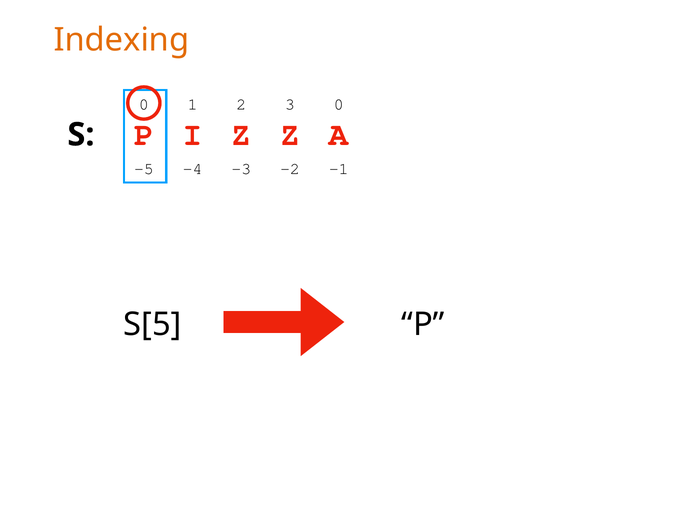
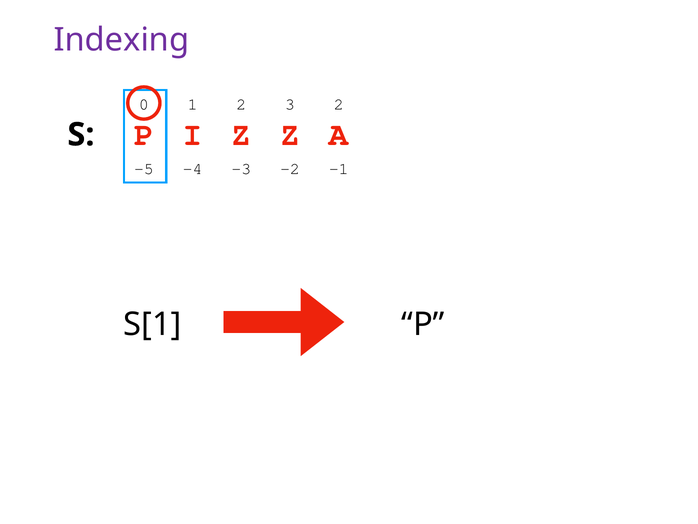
Indexing colour: orange -> purple
3 0: 0 -> 2
S[5: S[5 -> S[1
